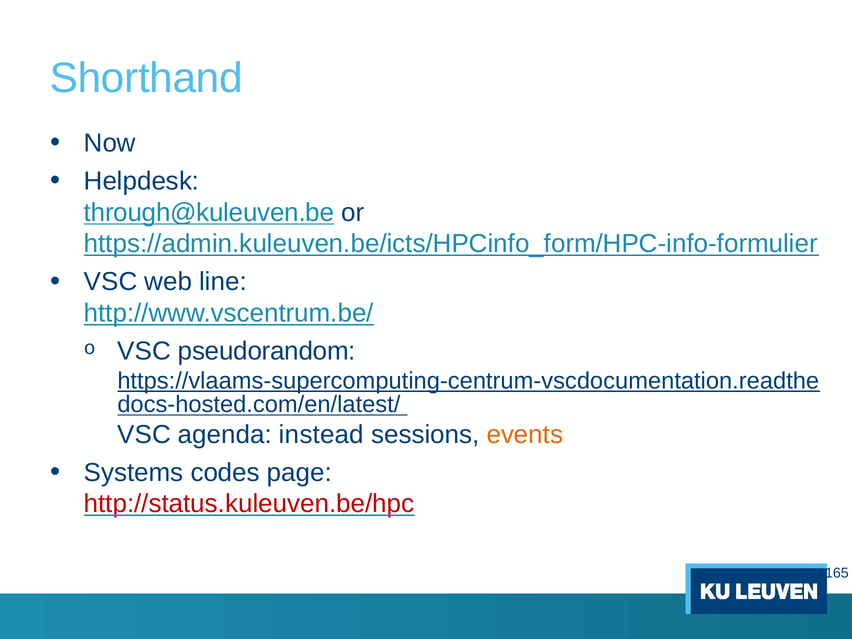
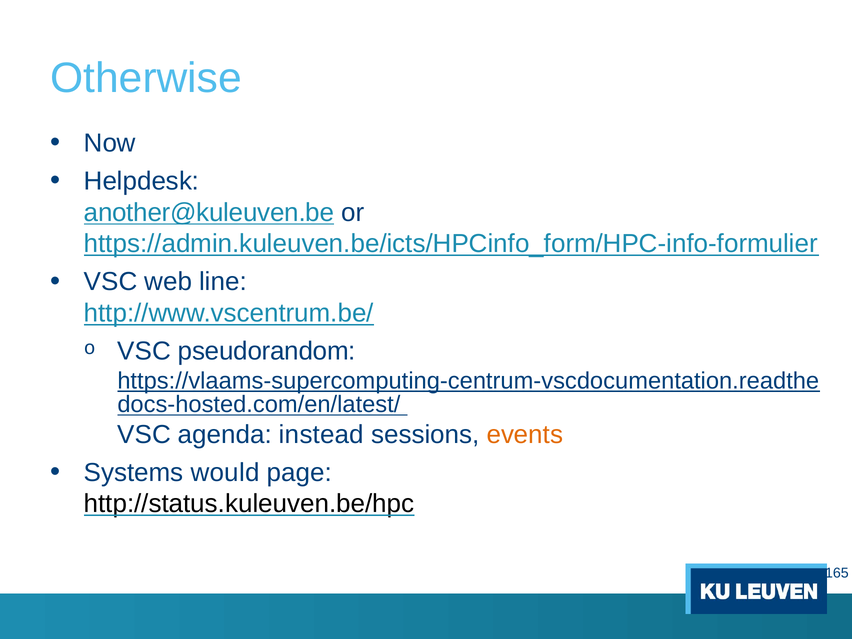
Shorthand: Shorthand -> Otherwise
through@kuleuven.be: through@kuleuven.be -> another@kuleuven.be
codes: codes -> would
http://status.kuleuven.be/hpc colour: red -> black
